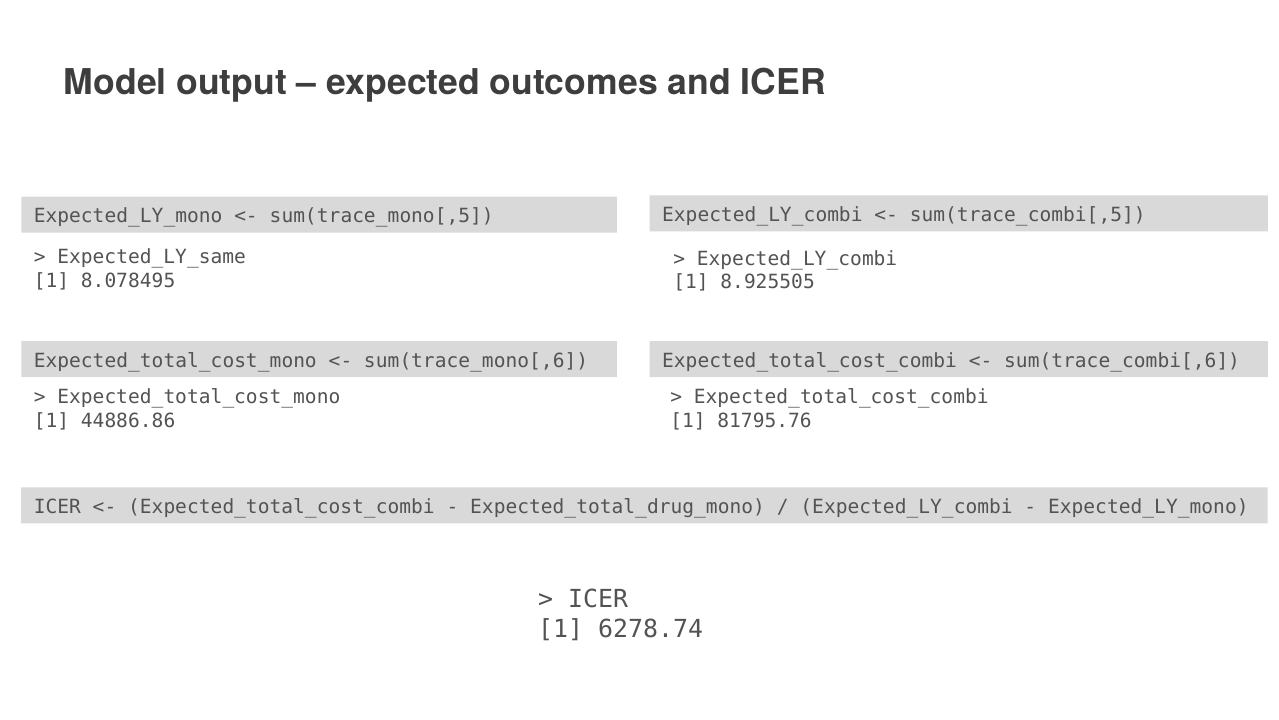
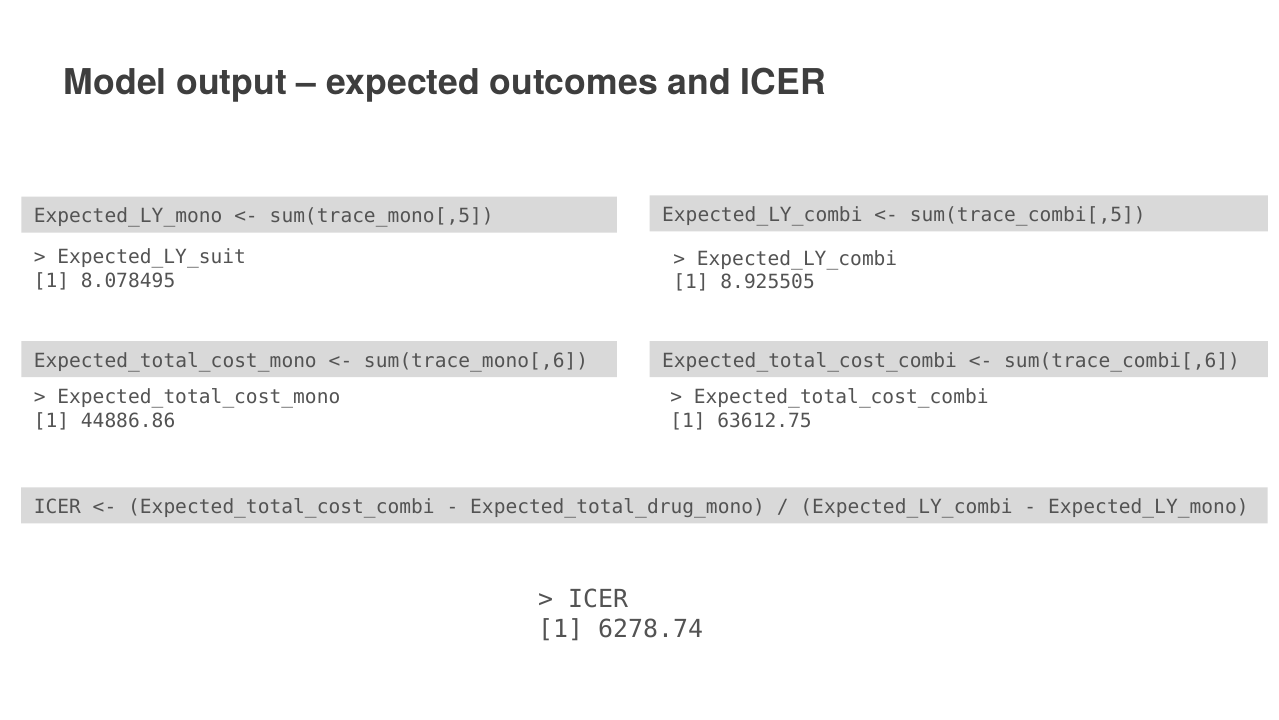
Expected_LY_same: Expected_LY_same -> Expected_LY_suit
81795.76: 81795.76 -> 63612.75
